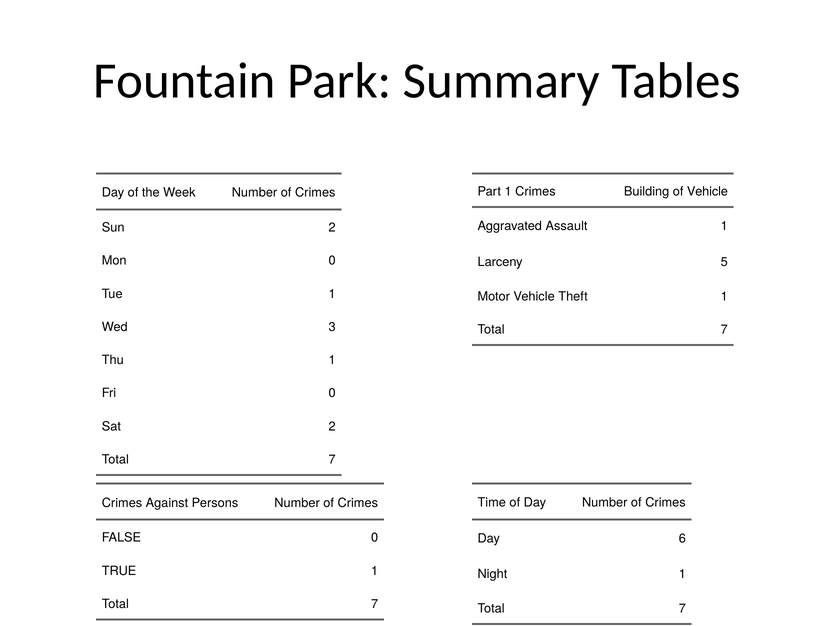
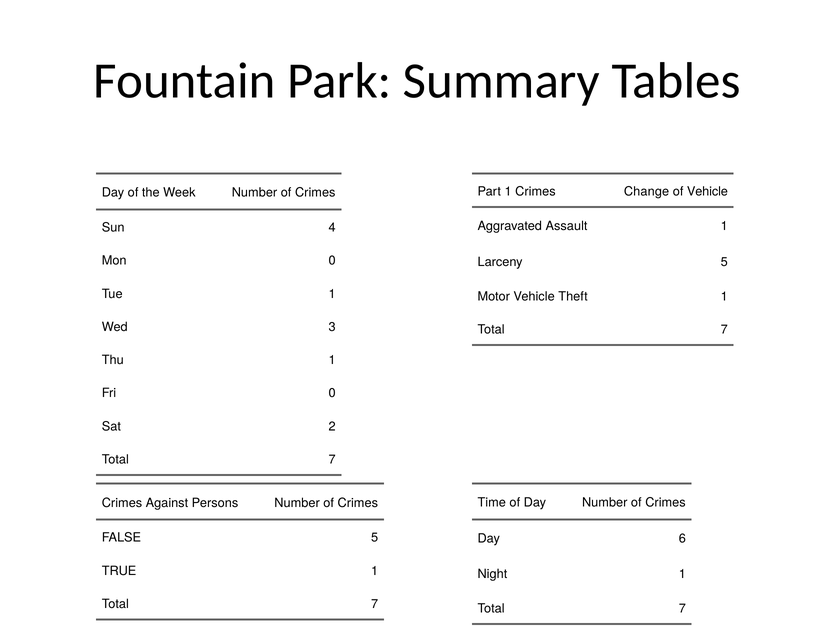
Building: Building -> Change
Sun 2: 2 -> 4
FALSE 0: 0 -> 5
